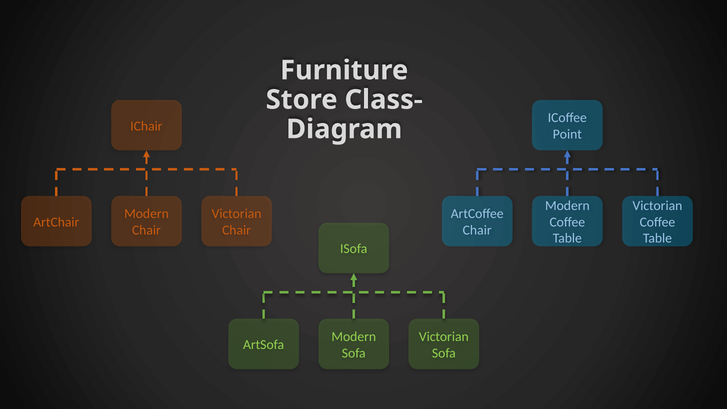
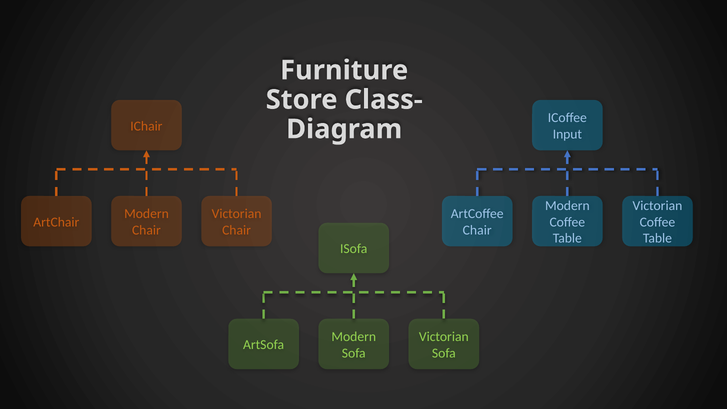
Point: Point -> Input
